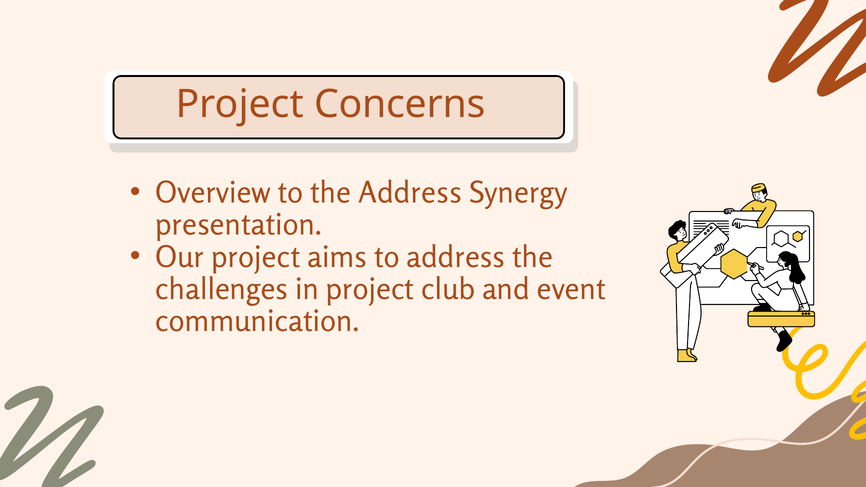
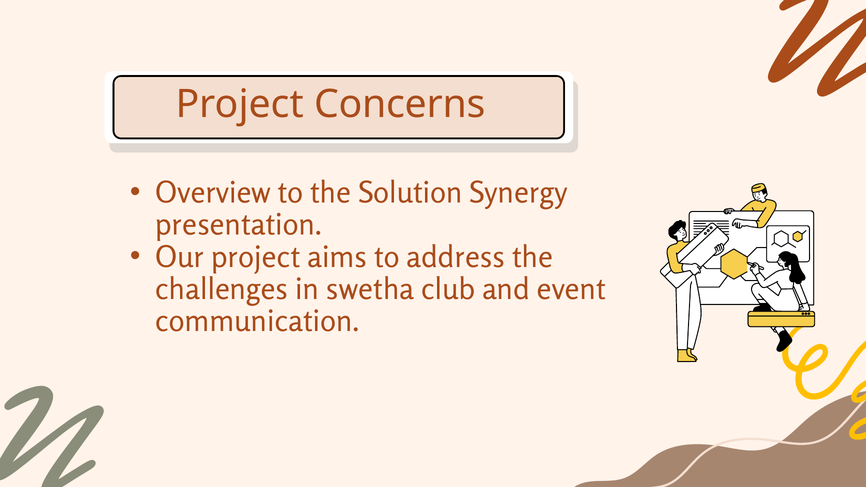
the Address: Address -> Solution
in project: project -> swetha
